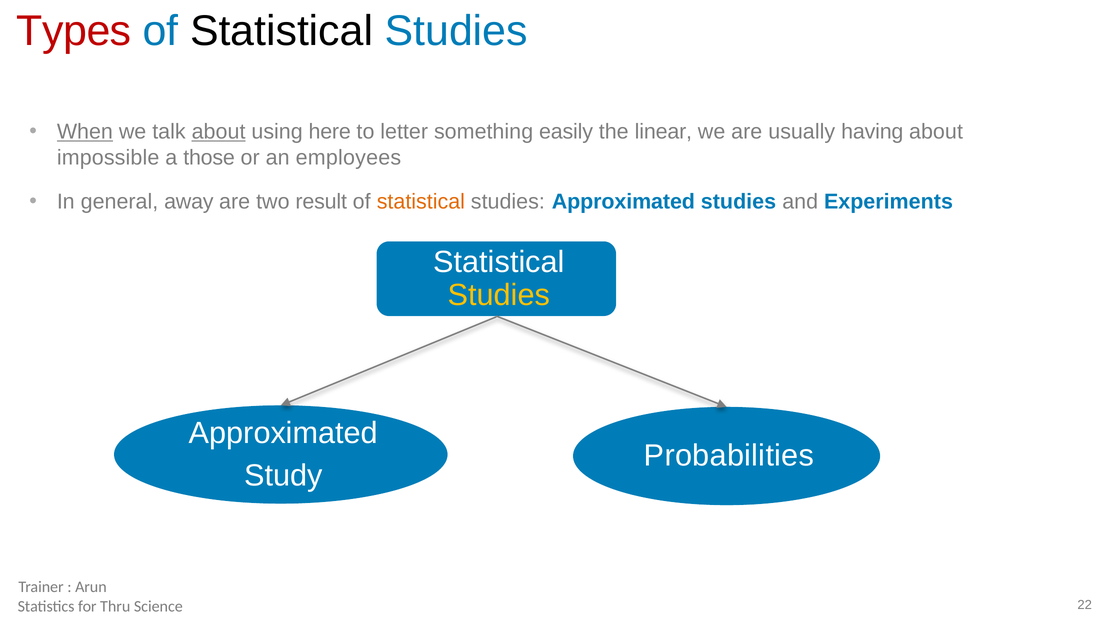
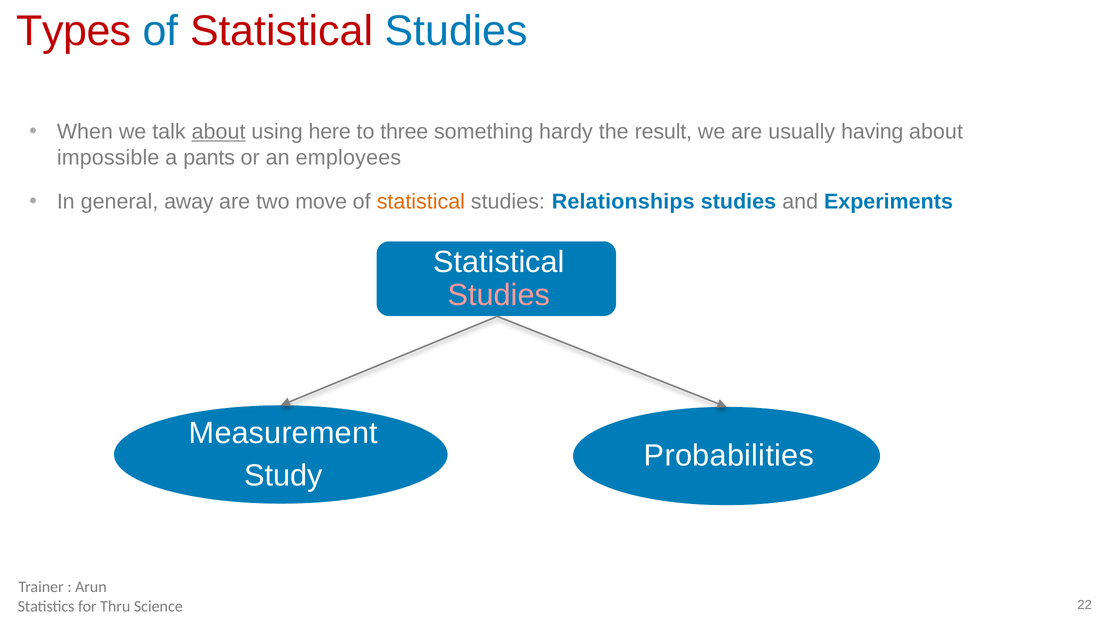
Statistical at (282, 31) colour: black -> red
When underline: present -> none
letter: letter -> three
easily: easily -> hardy
linear: linear -> result
those: those -> pants
result: result -> move
studies Approximated: Approximated -> Relationships
Studies at (499, 295) colour: yellow -> pink
Approximated at (283, 433): Approximated -> Measurement
